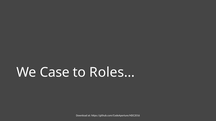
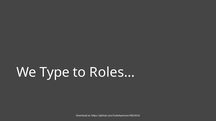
Case: Case -> Type
